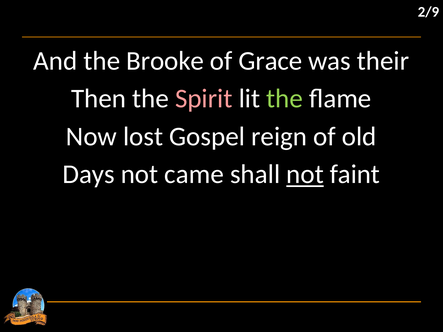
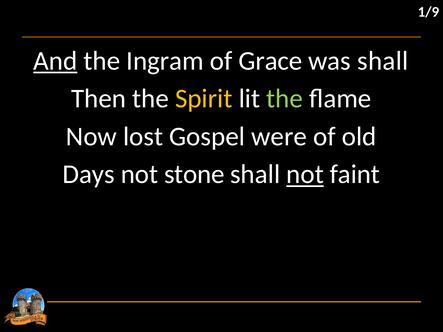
2/9: 2/9 -> 1/9
And underline: none -> present
Brooke: Brooke -> Ingram
was their: their -> shall
Spirit colour: pink -> yellow
reign: reign -> were
came: came -> stone
